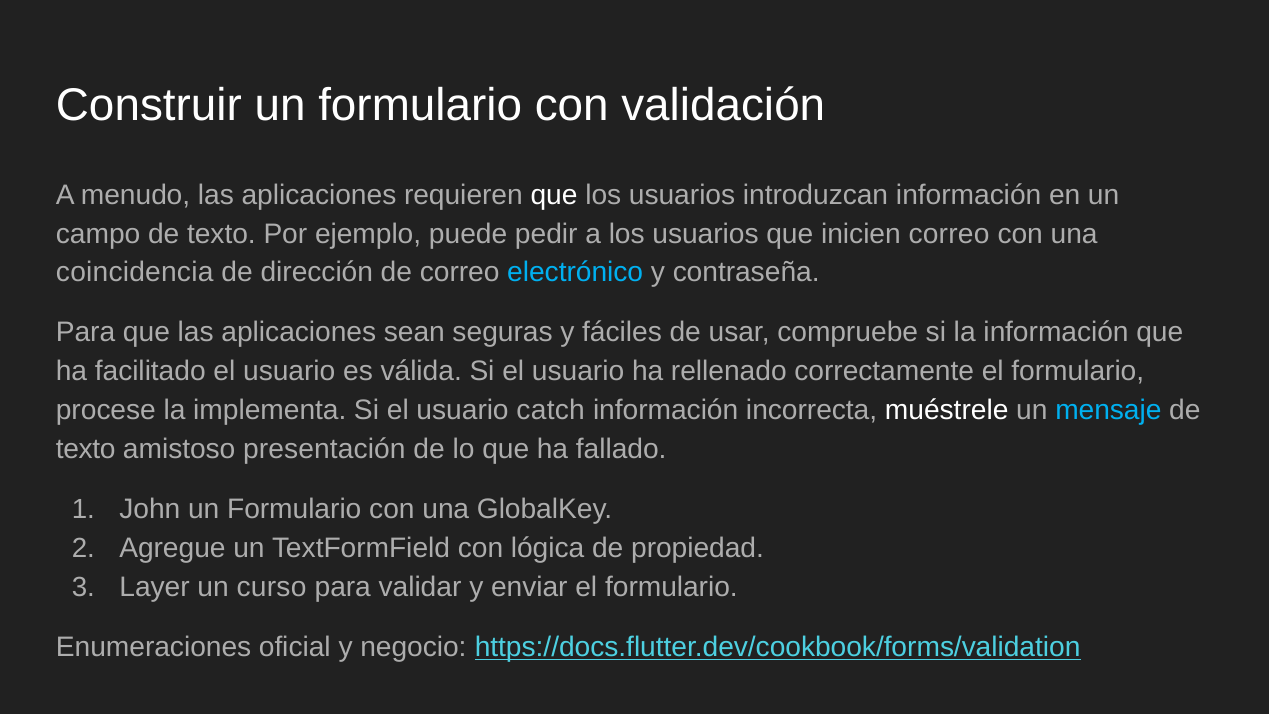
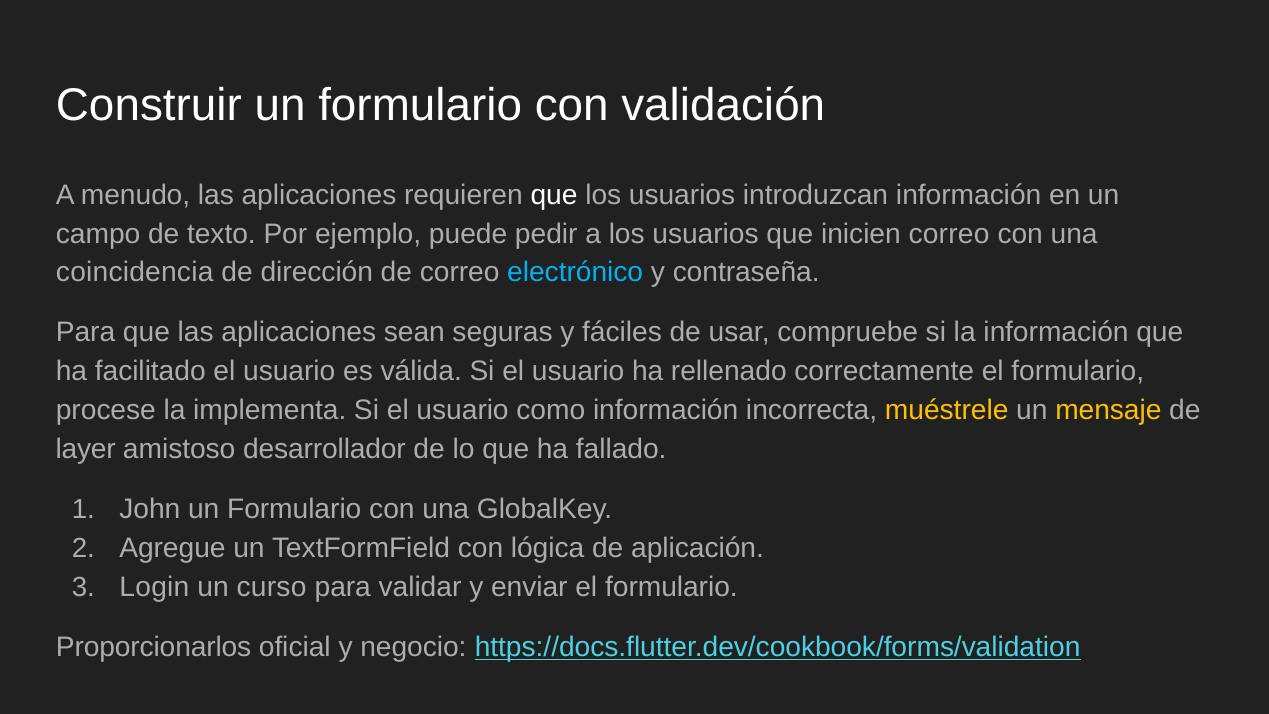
catch: catch -> como
muéstrele colour: white -> yellow
mensaje colour: light blue -> yellow
texto at (86, 449): texto -> layer
presentación: presentación -> desarrollador
propiedad: propiedad -> aplicación
Layer: Layer -> Login
Enumeraciones: Enumeraciones -> Proporcionarlos
